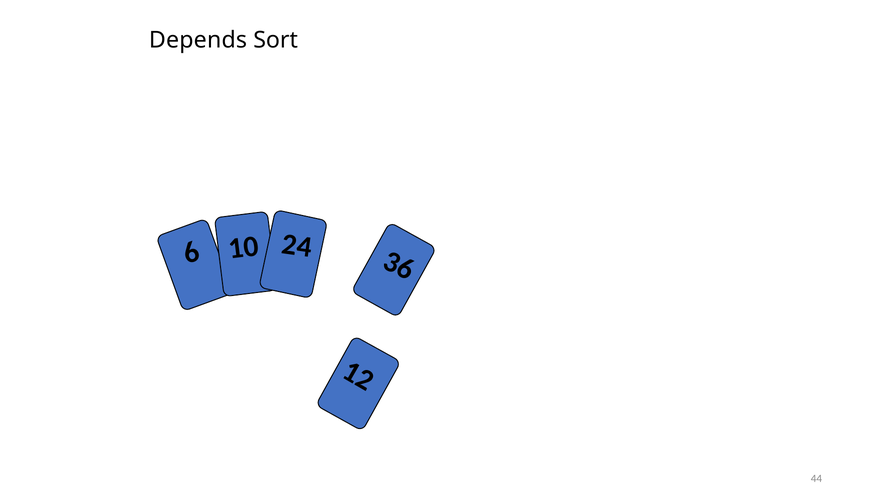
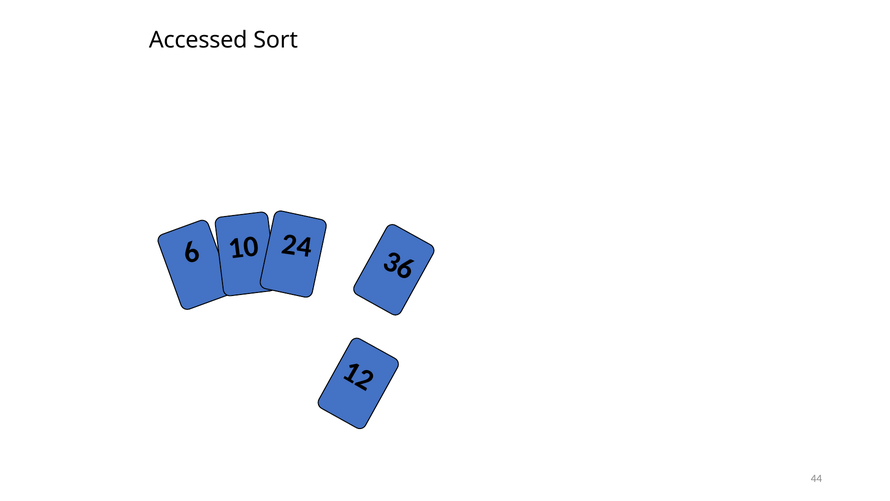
Depends: Depends -> Accessed
